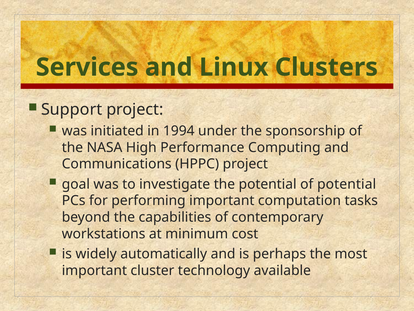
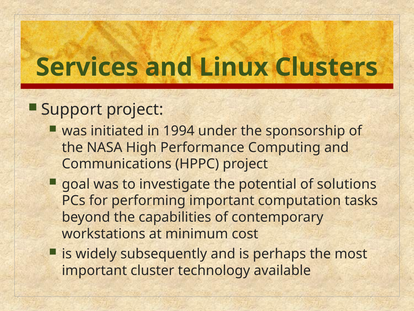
of potential: potential -> solutions
automatically: automatically -> subsequently
